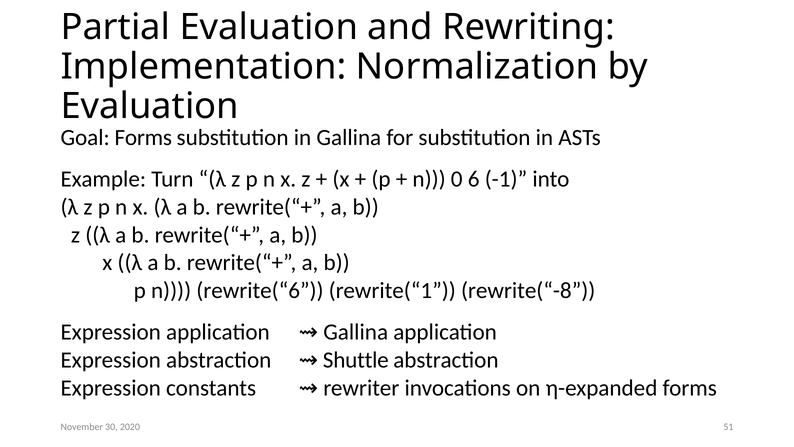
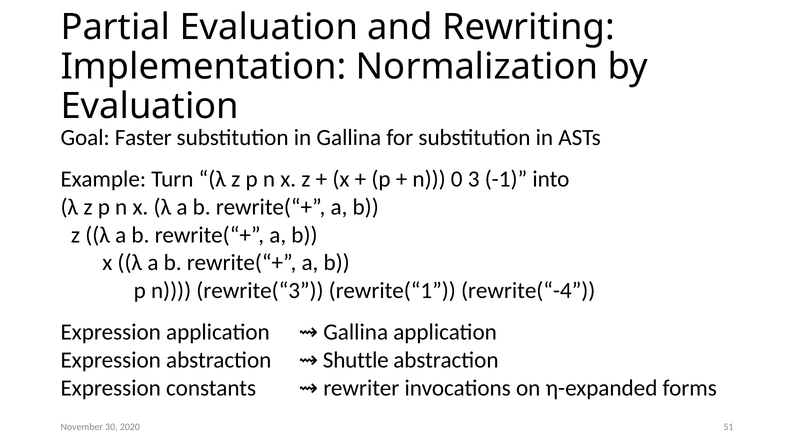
Goal Forms: Forms -> Faster
6: 6 -> 3
rewrite(“6: rewrite(“6 -> rewrite(“3
rewrite(“-8: rewrite(“-8 -> rewrite(“-4
